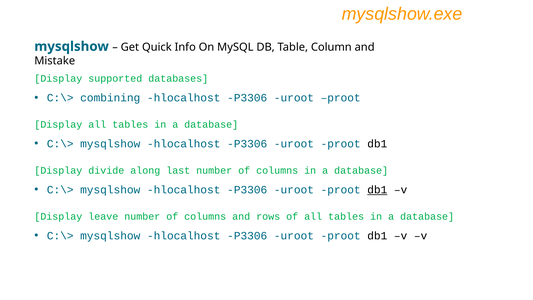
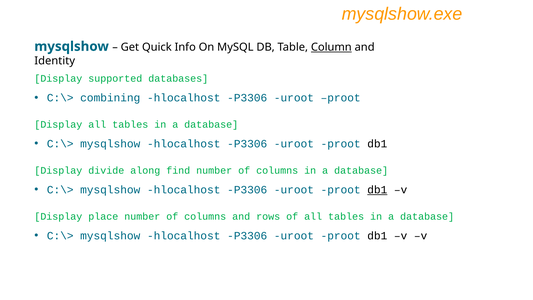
Column underline: none -> present
Mistake: Mistake -> Identity
last: last -> find
leave: leave -> place
